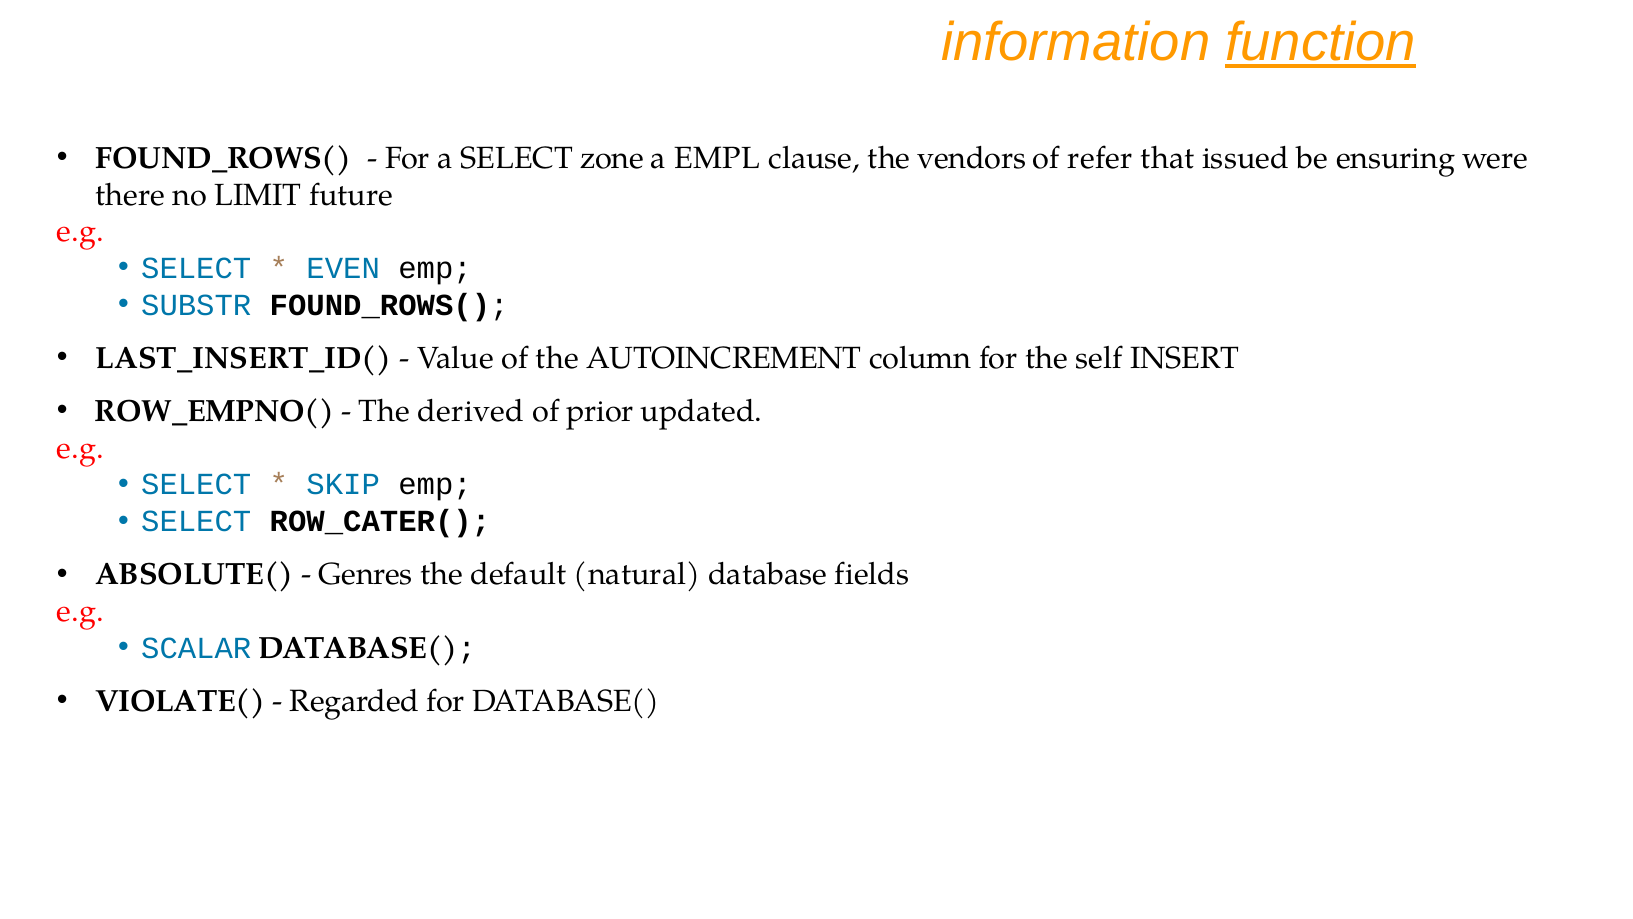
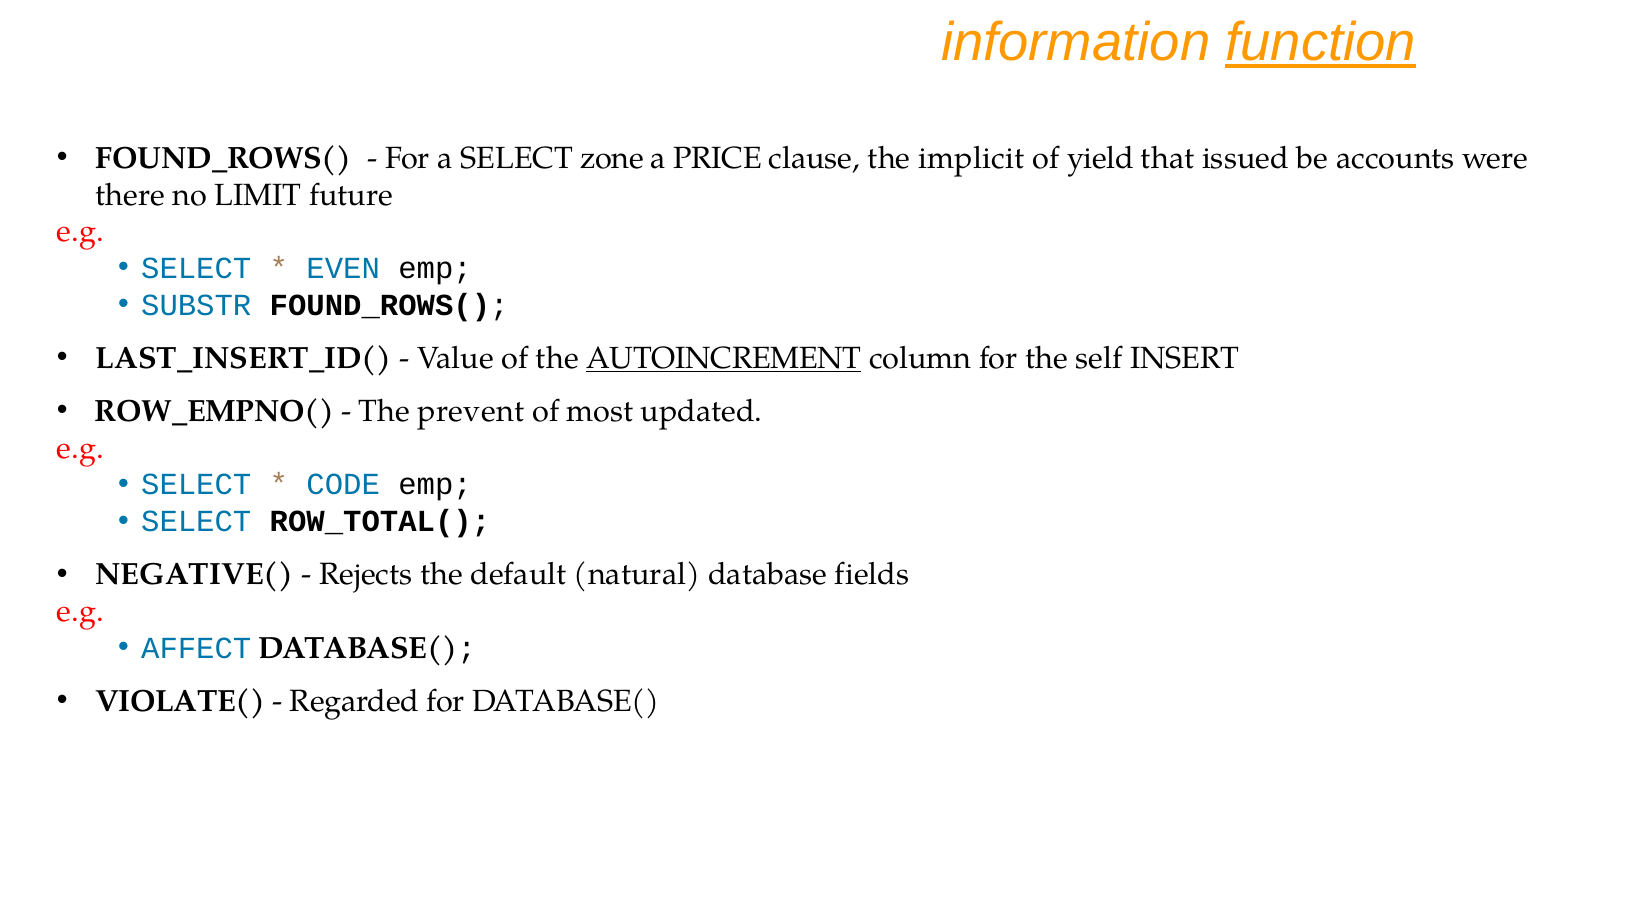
EMPL: EMPL -> PRICE
vendors: vendors -> implicit
refer: refer -> yield
ensuring: ensuring -> accounts
AUTOINCREMENT underline: none -> present
derived: derived -> prevent
prior: prior -> most
SKIP: SKIP -> CODE
ROW_CATER(: ROW_CATER( -> ROW_TOTAL(
ABSOLUTE(: ABSOLUTE( -> NEGATIVE(
Genres: Genres -> Rejects
SCALAR: SCALAR -> AFFECT
